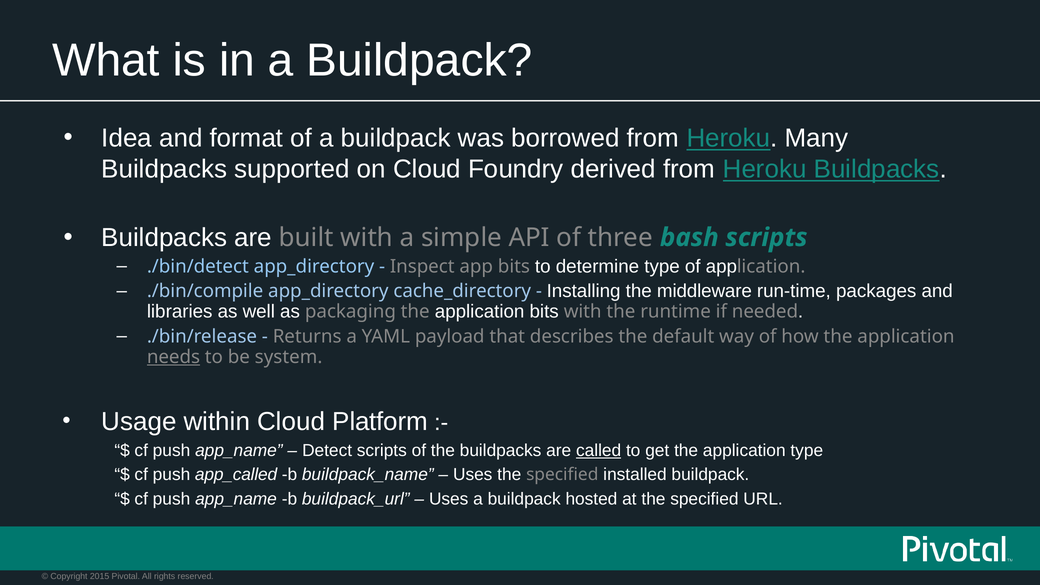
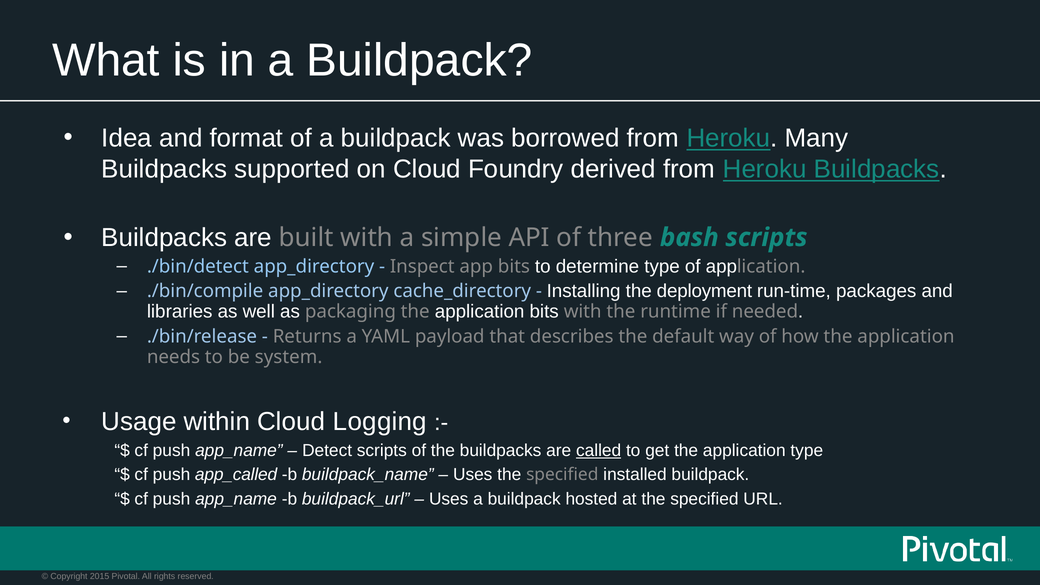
middleware: middleware -> deployment
needs underline: present -> none
Platform: Platform -> Logging
